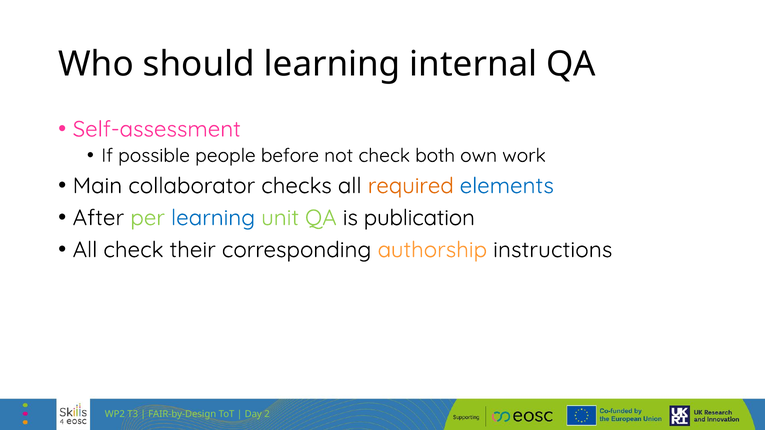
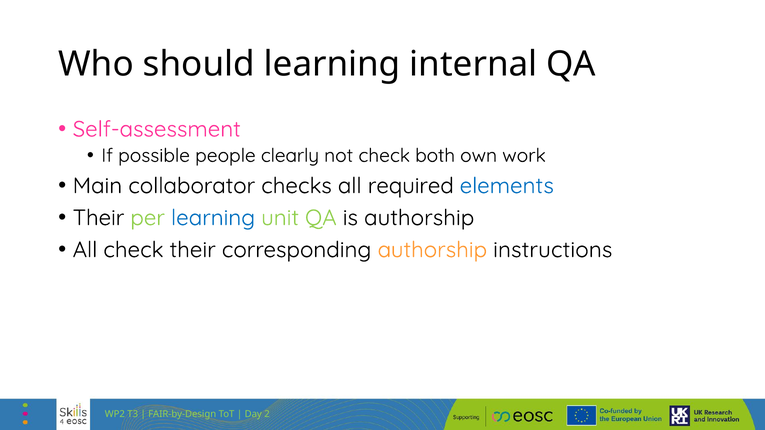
before: before -> clearly
required colour: orange -> black
After at (98, 218): After -> Their
is publication: publication -> authorship
